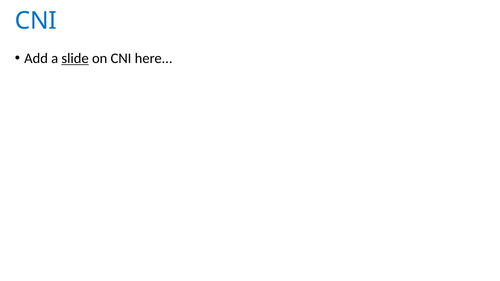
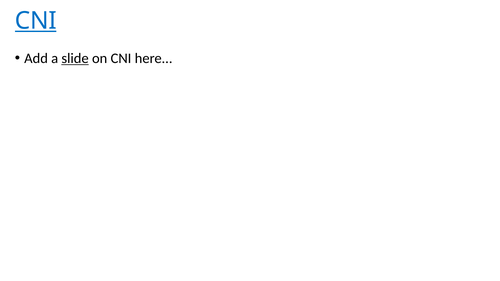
CNI at (36, 21) underline: none -> present
